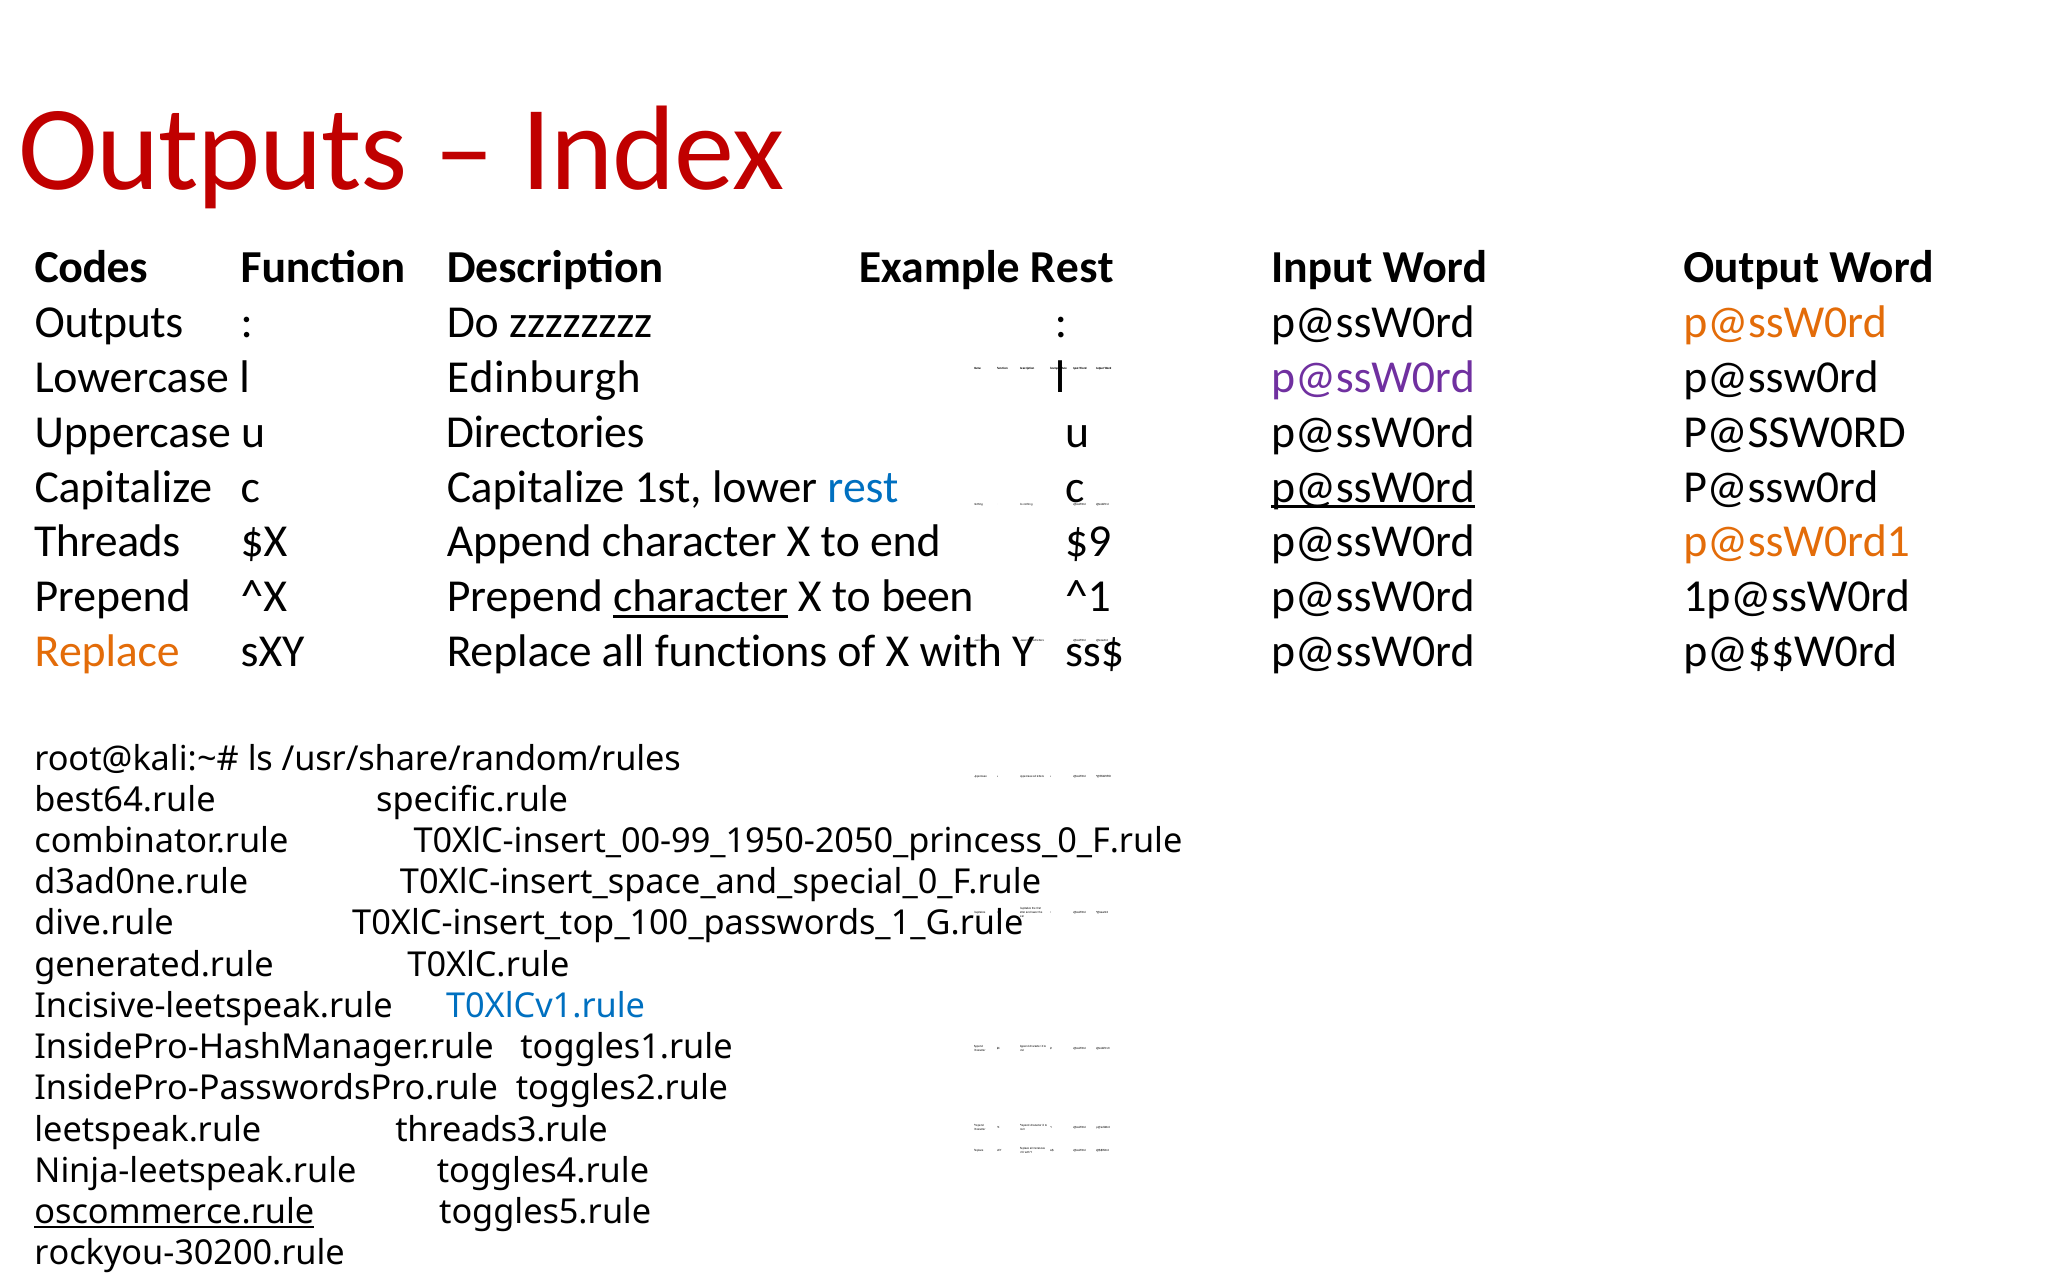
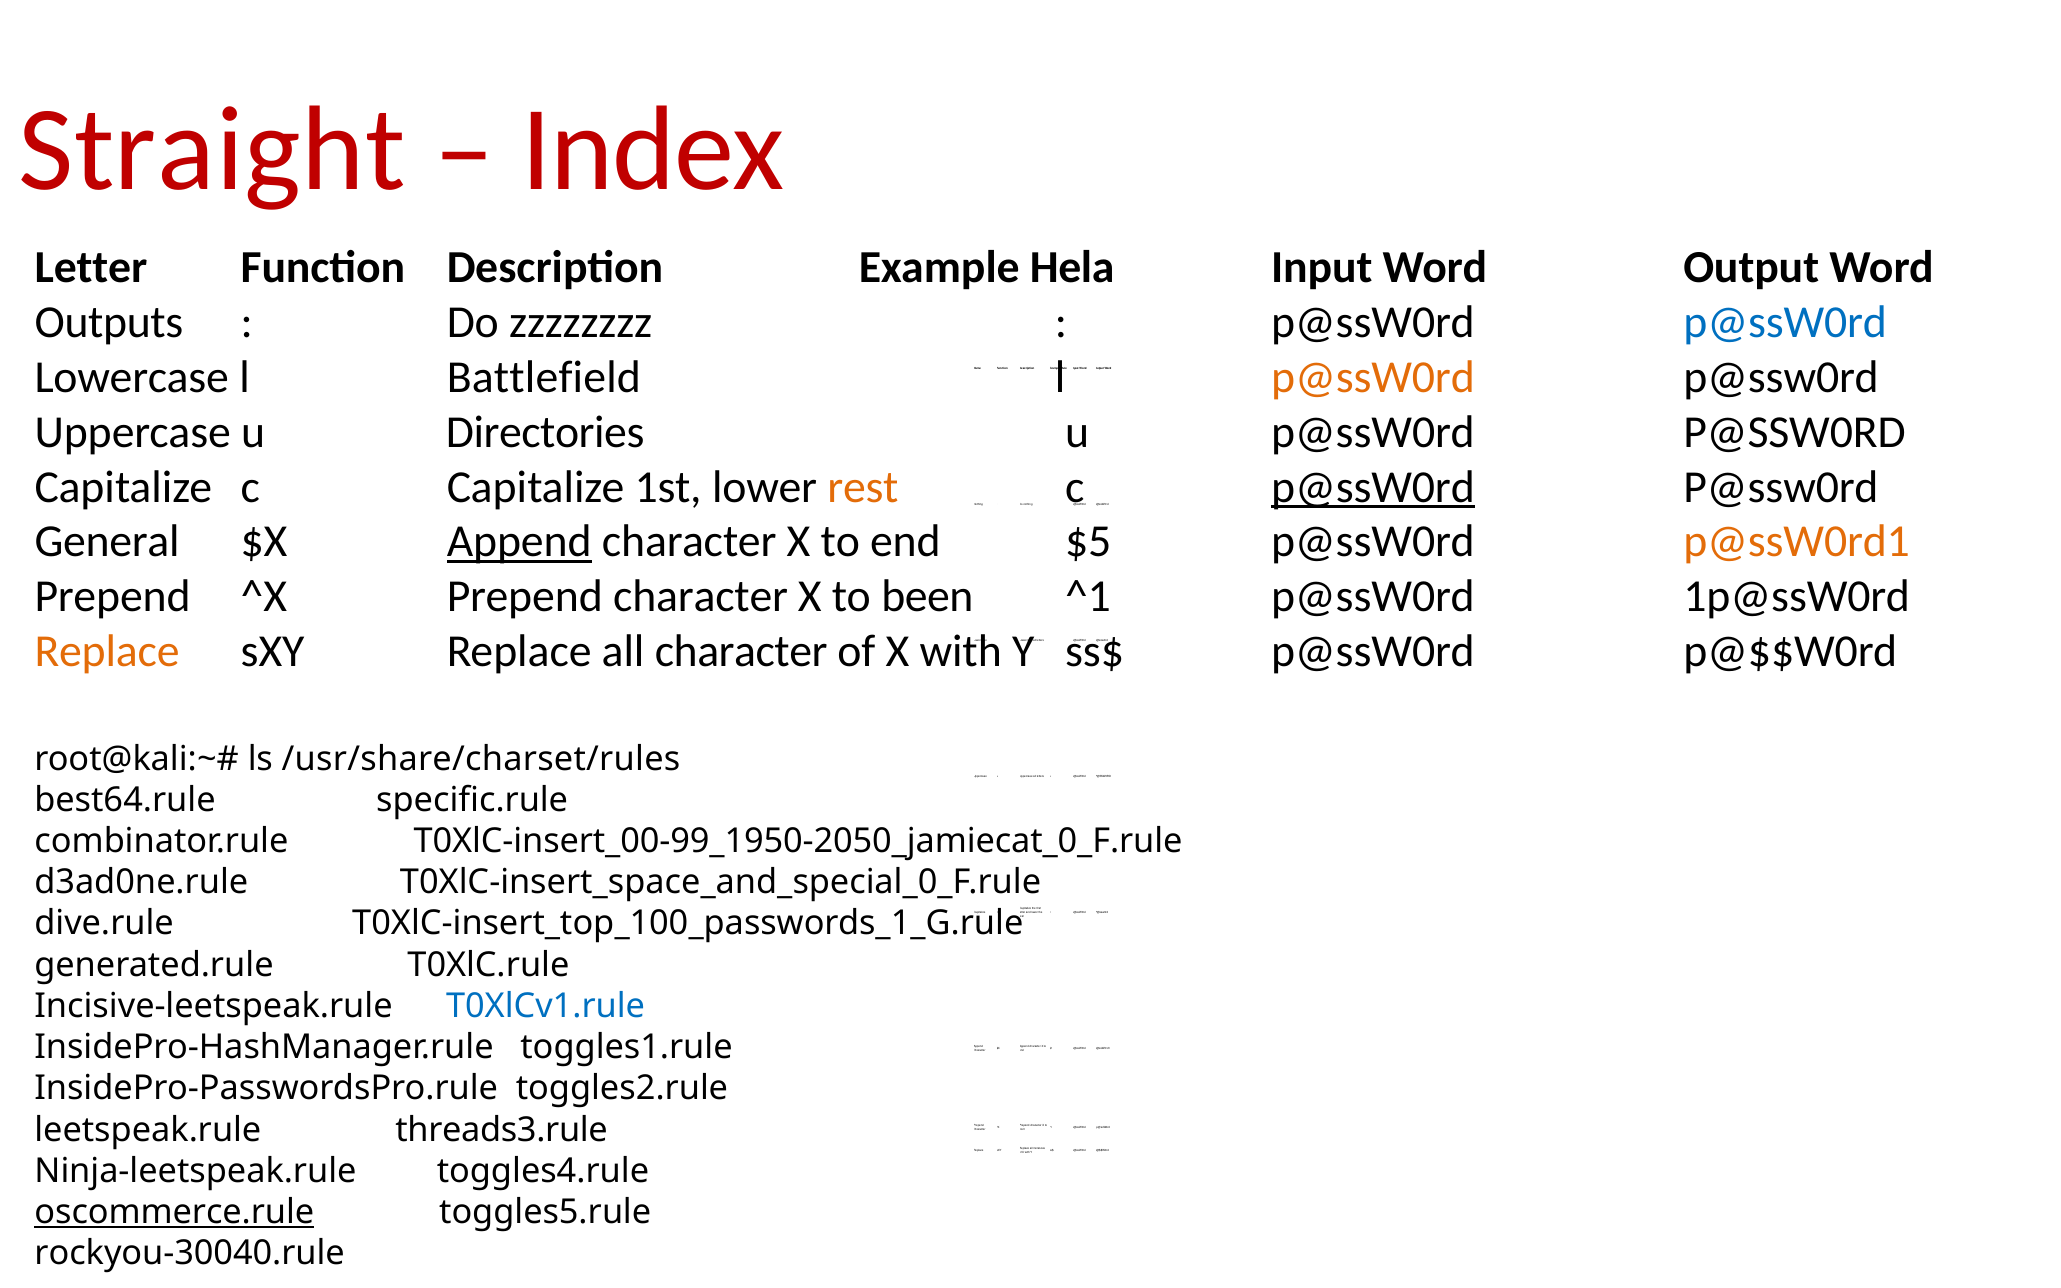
Outputs at (213, 150): Outputs -> Straight
Codes at (91, 267): Codes -> Letter
Example Rest: Rest -> Hela
p@ssW0rd at (1785, 322) colour: orange -> blue
Edinburgh: Edinburgh -> Battlefield
p@ssW0rd at (1373, 377) colour: purple -> orange
rest at (863, 487) colour: blue -> orange
Threads: Threads -> General
Append at (519, 542) underline: none -> present
$9: $9 -> $5
character at (701, 597) underline: present -> none
all functions: functions -> character
/usr/share/random/rules: /usr/share/random/rules -> /usr/share/charset/rules
T0XlC-insert_00-99_1950-2050_princess_0_F.rule: T0XlC-insert_00-99_1950-2050_princess_0_F.rule -> T0XlC-insert_00-99_1950-2050_jamiecat_0_F.rule
rockyou-30200.rule: rockyou-30200.rule -> rockyou-30040.rule
